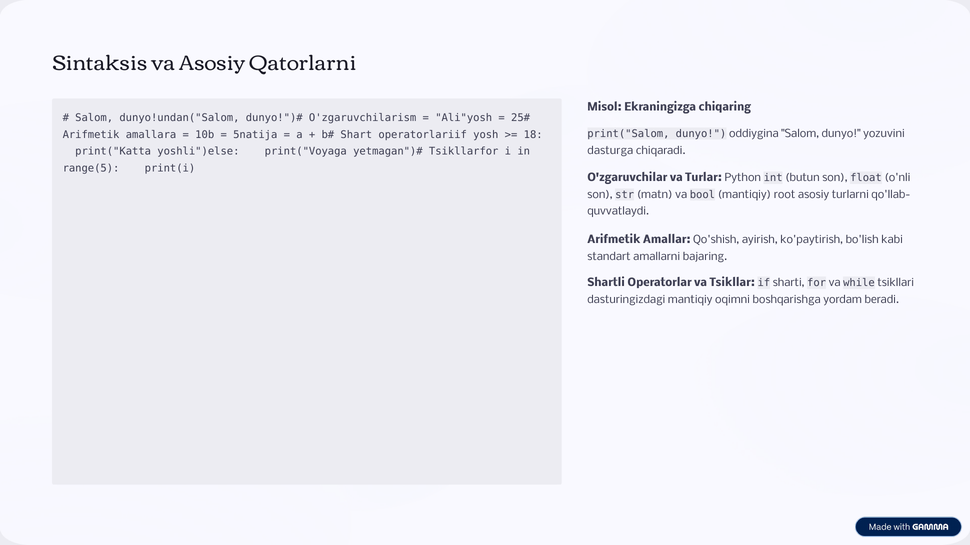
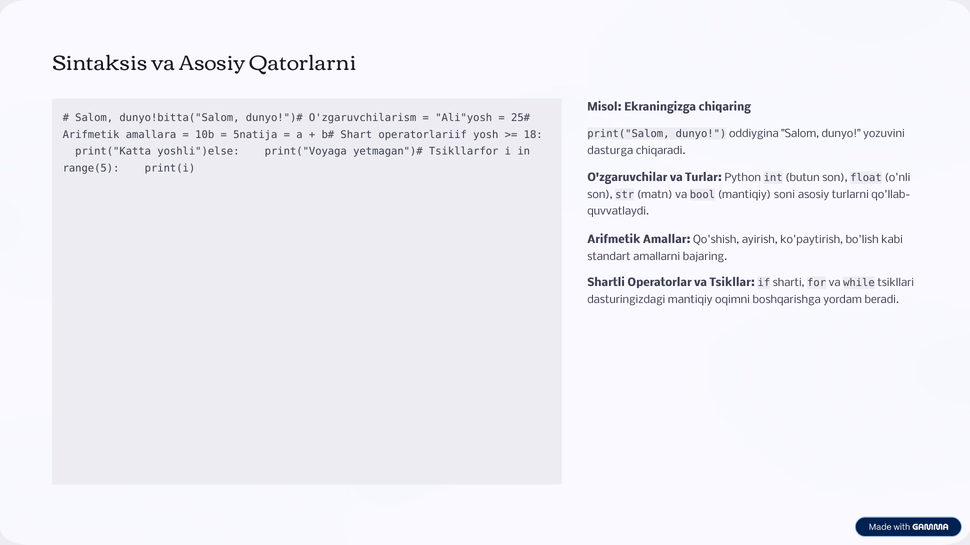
dunyo!undan("Salom: dunyo!undan("Salom -> dunyo!bitta("Salom
root: root -> soni
